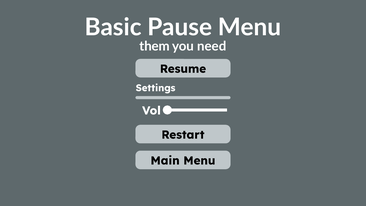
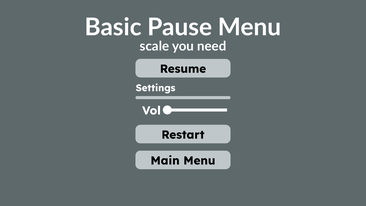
them: them -> scale
